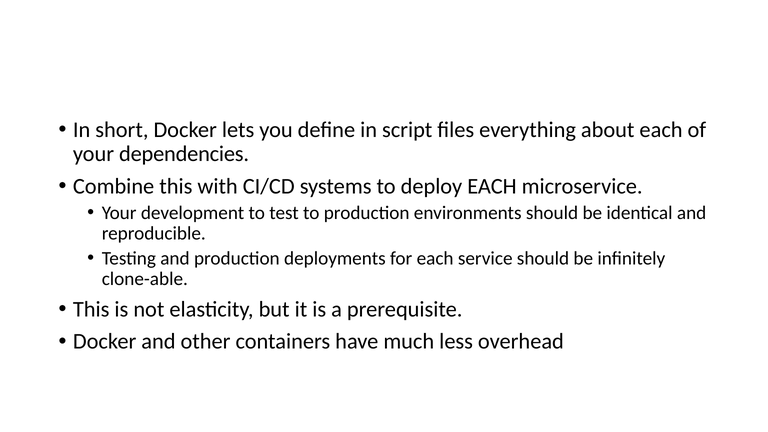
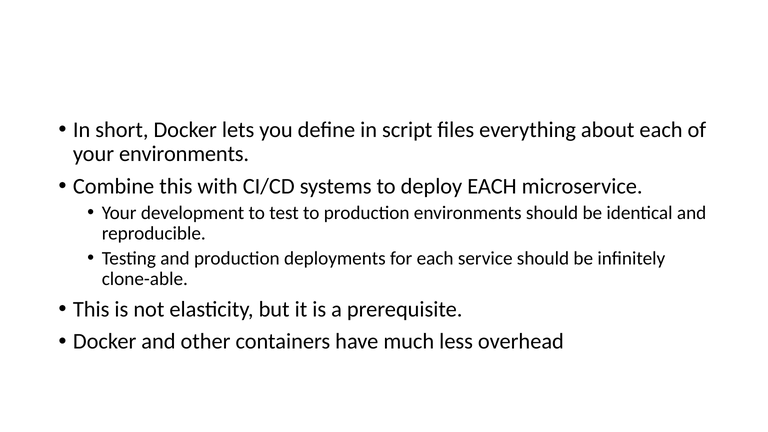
your dependencies: dependencies -> environments
